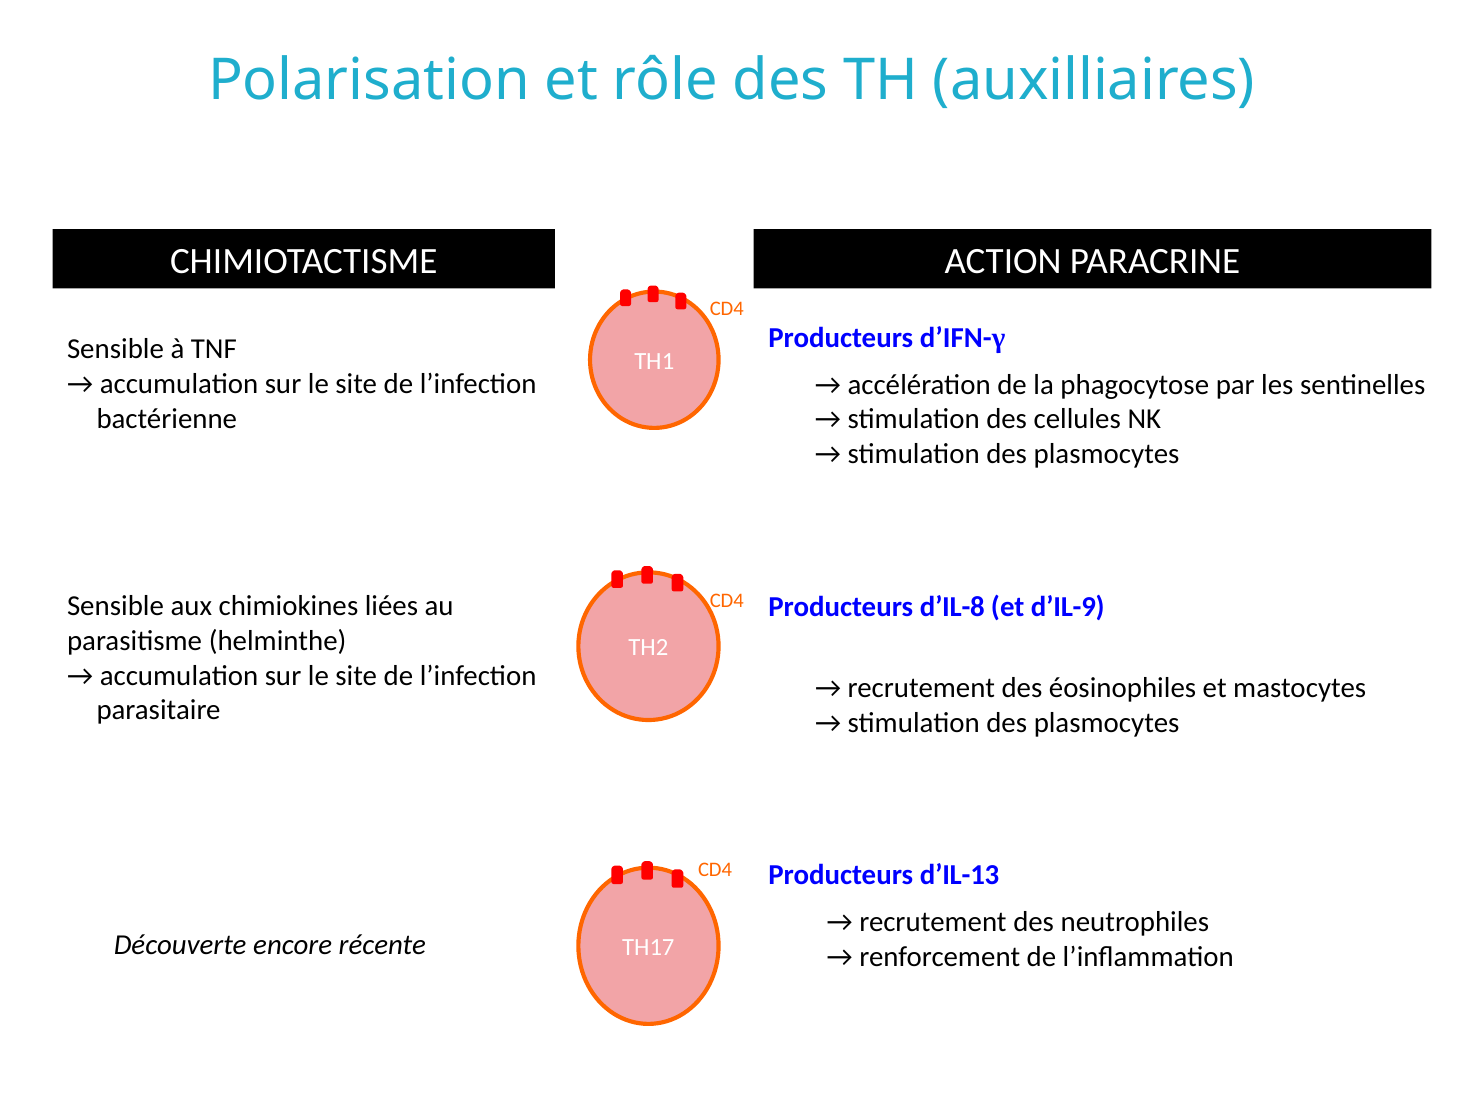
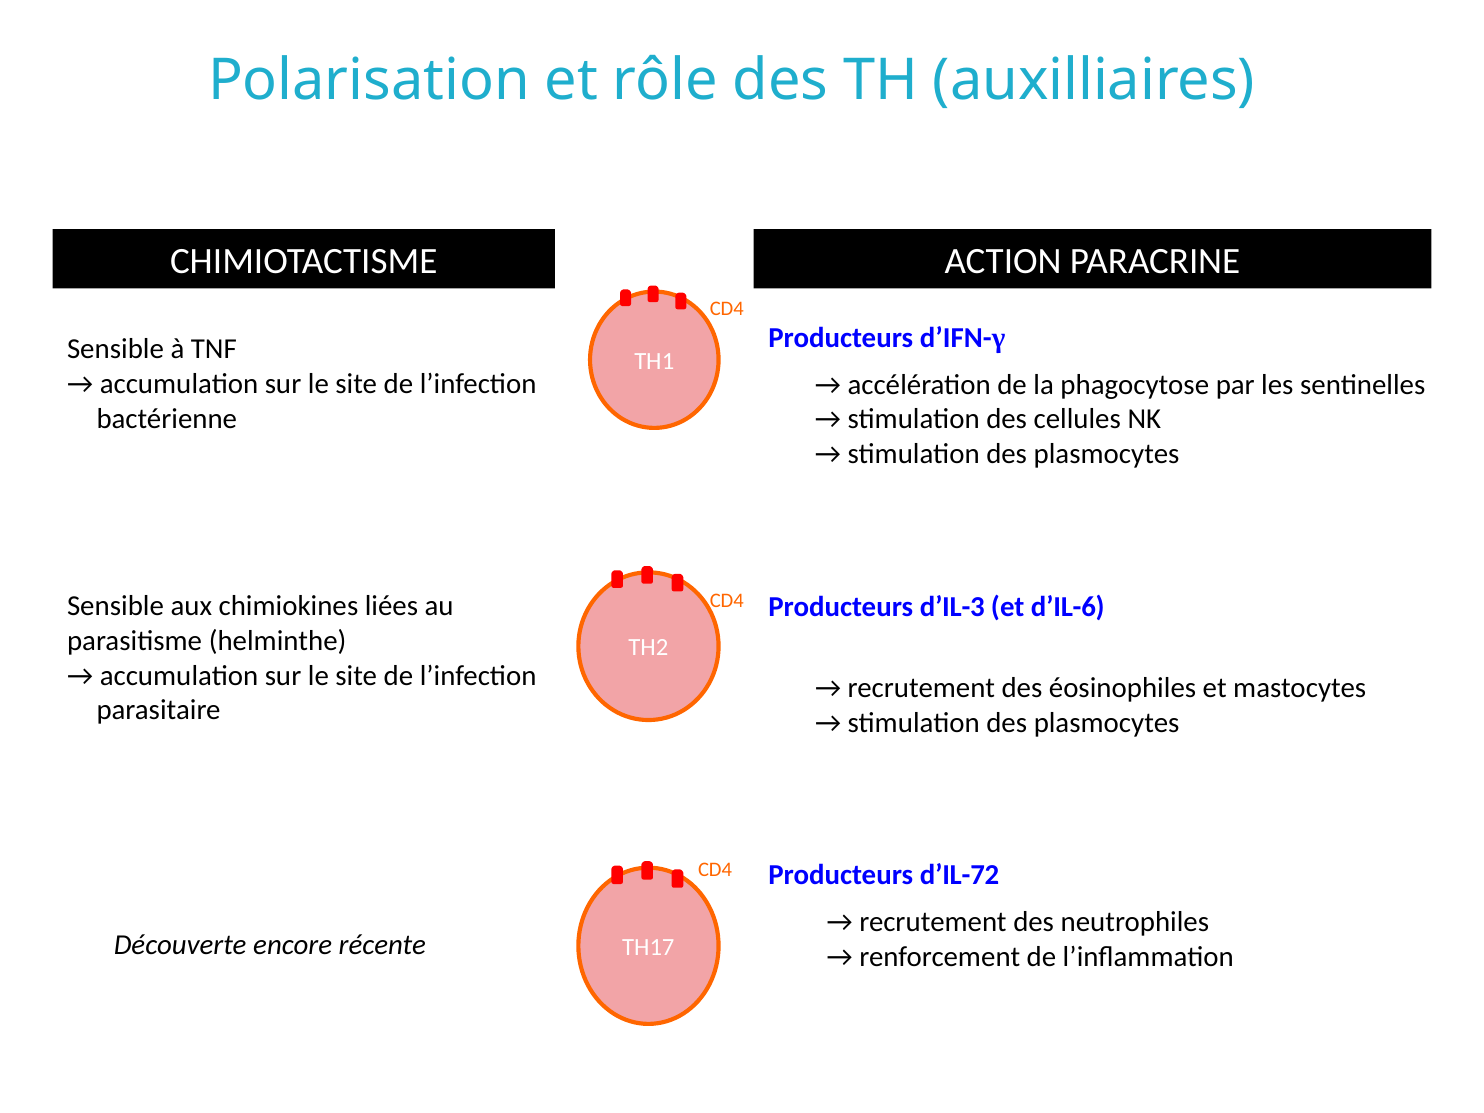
d’IL-8: d’IL-8 -> d’IL-3
d’IL-9: d’IL-9 -> d’IL-6
d’IL-13: d’IL-13 -> d’IL-72
